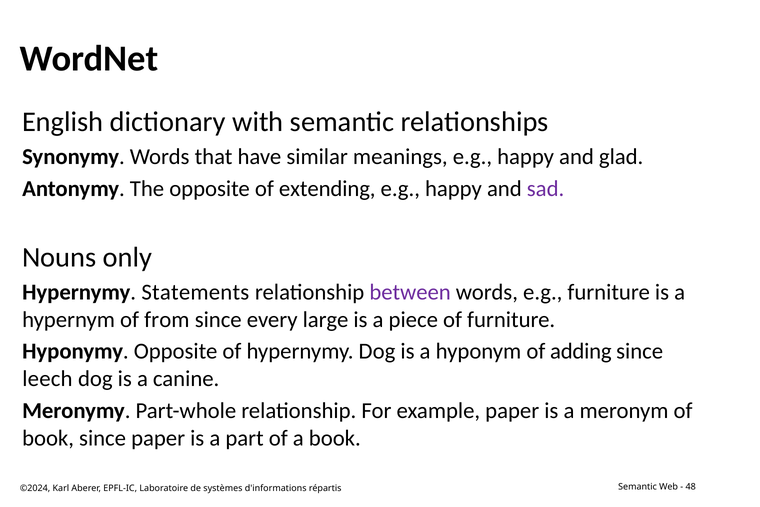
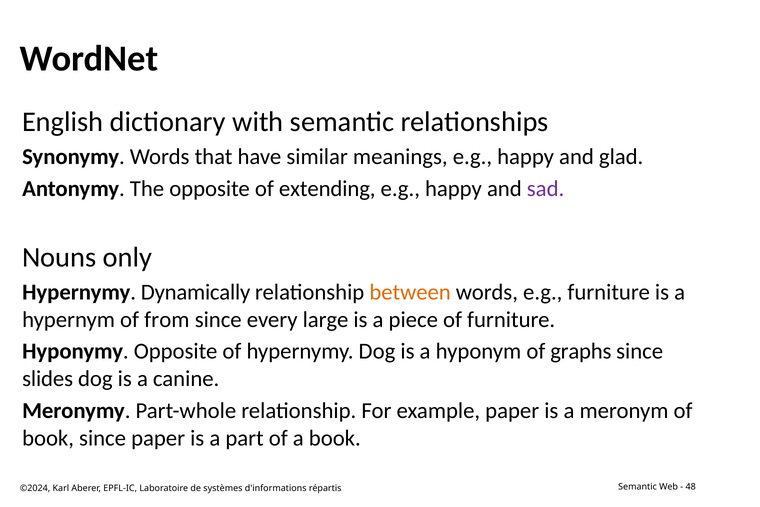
Statements: Statements -> Dynamically
between colour: purple -> orange
adding: adding -> graphs
leech: leech -> slides
